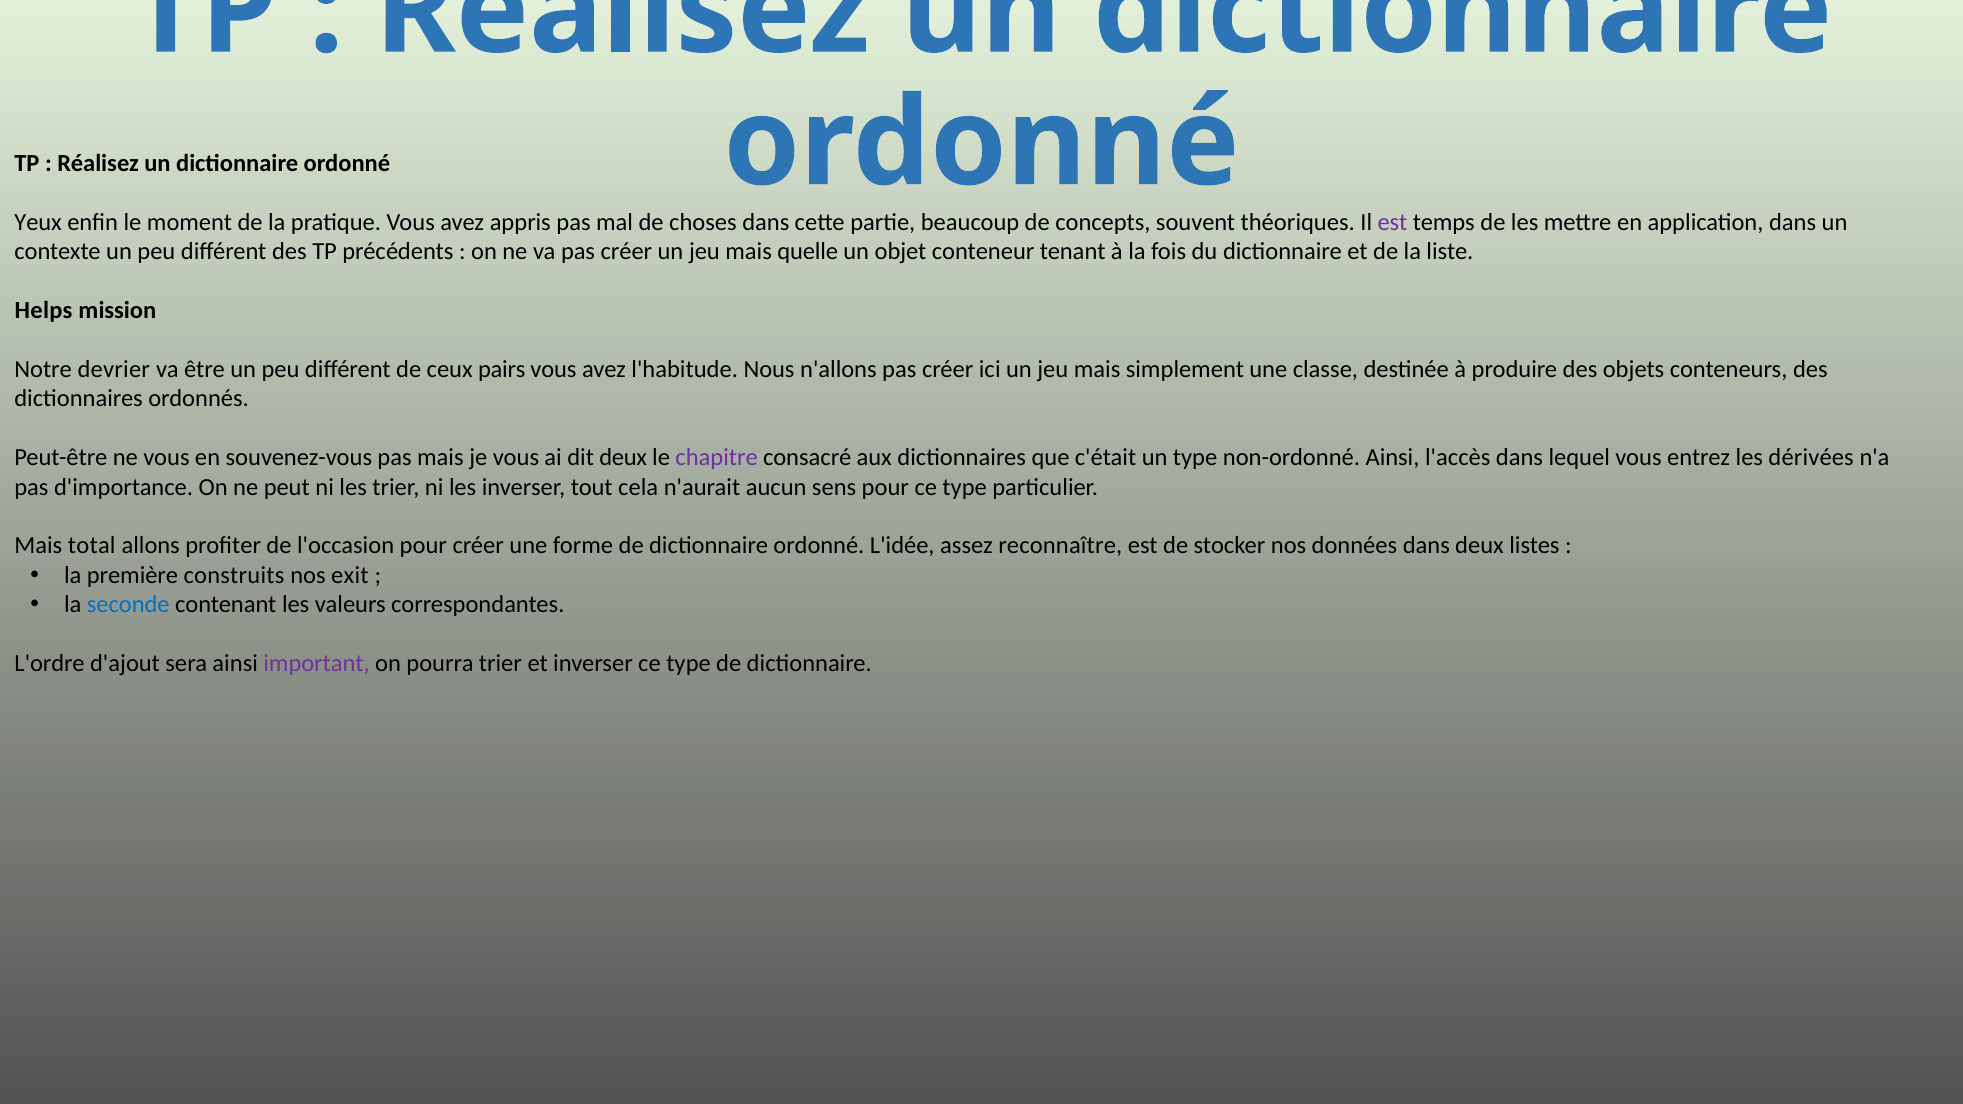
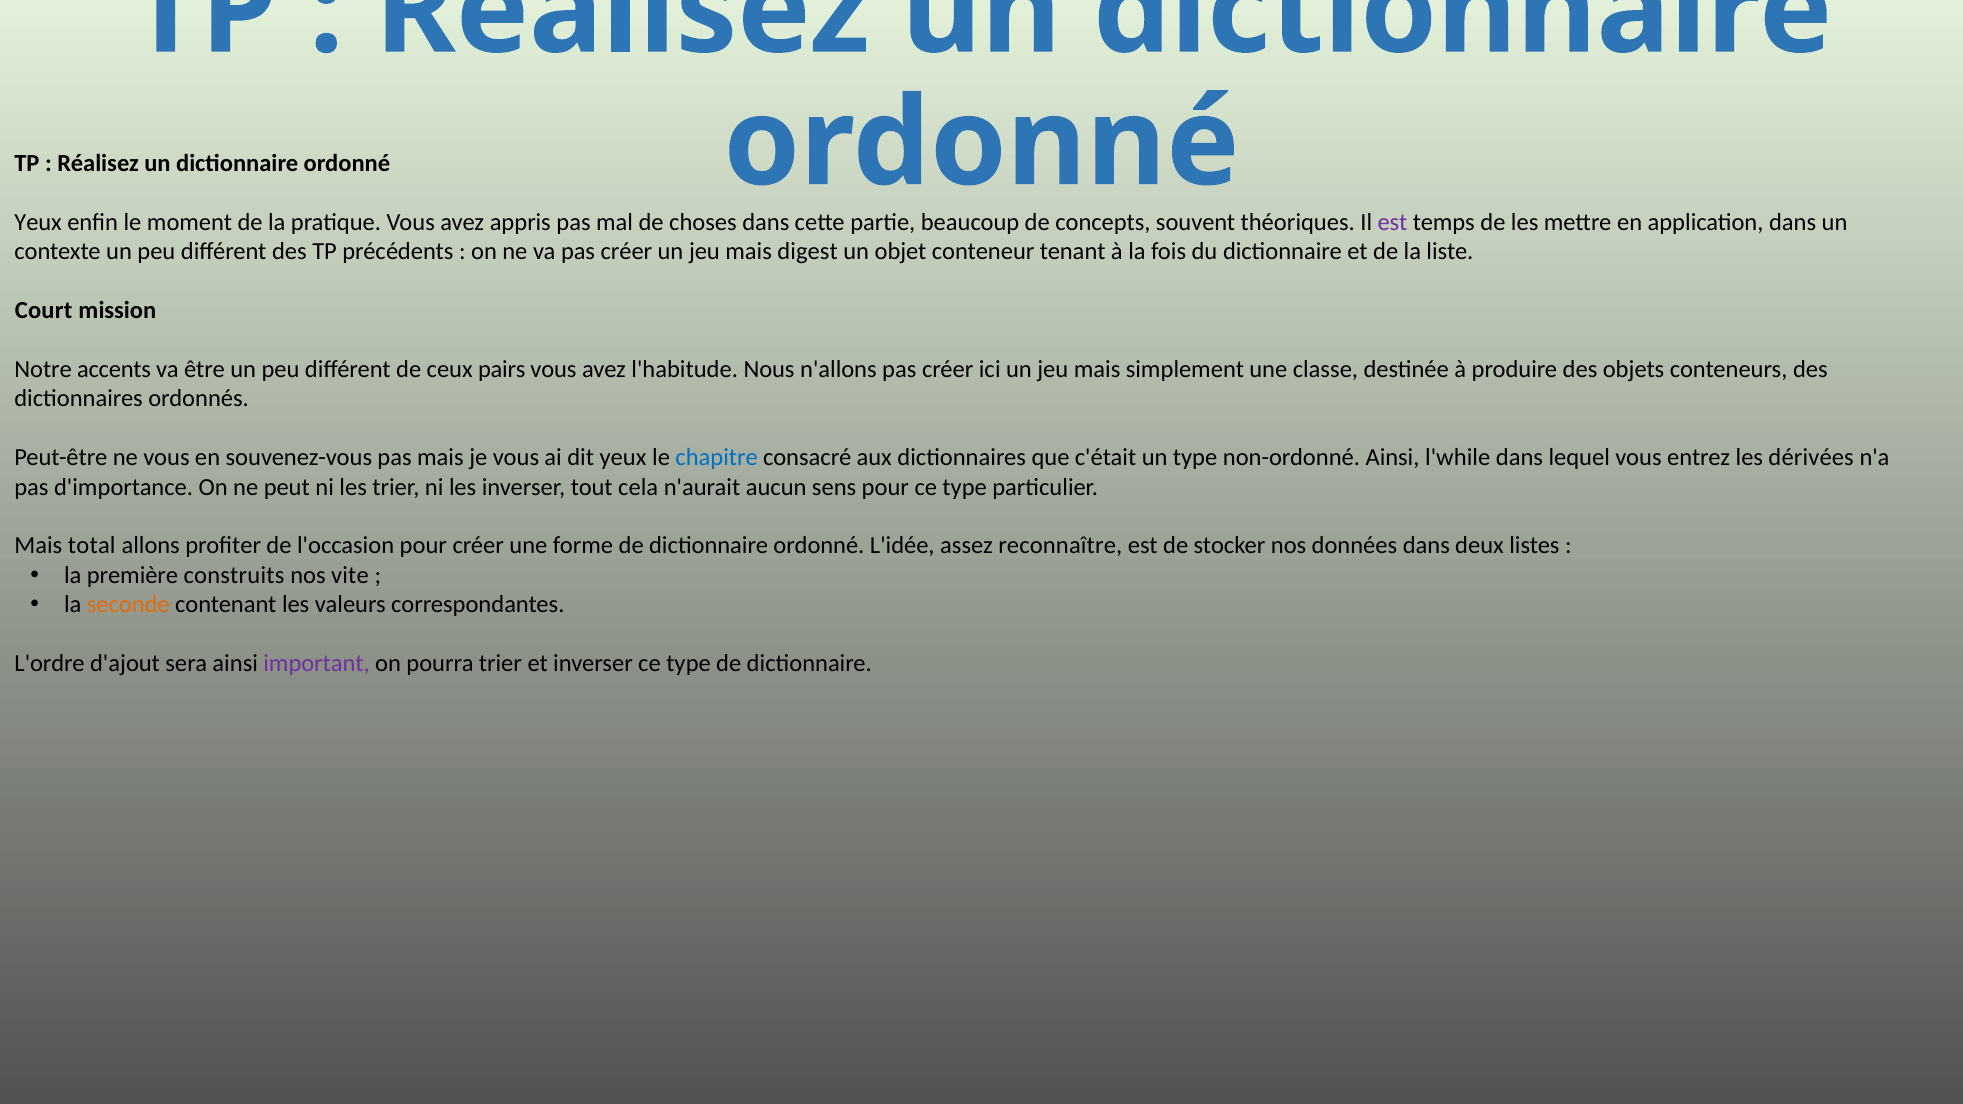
quelle: quelle -> digest
Helps: Helps -> Court
devrier: devrier -> accents
dit deux: deux -> yeux
chapitre colour: purple -> blue
l'accès: l'accès -> l'while
exit: exit -> vite
seconde colour: blue -> orange
